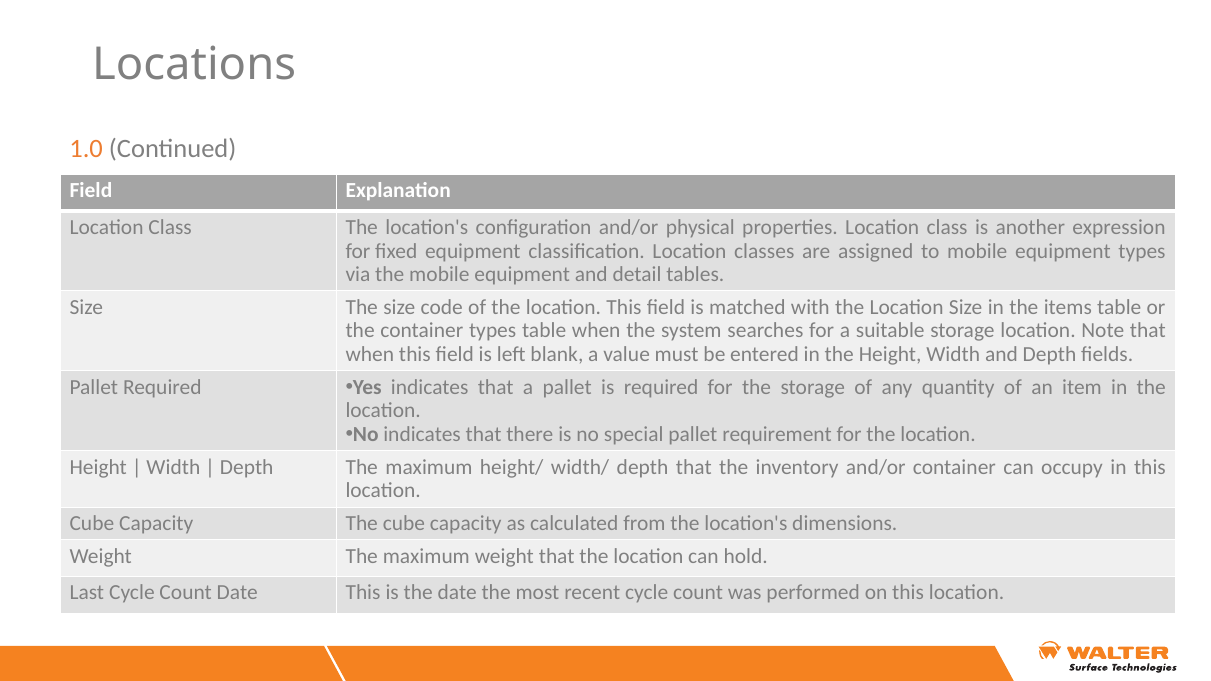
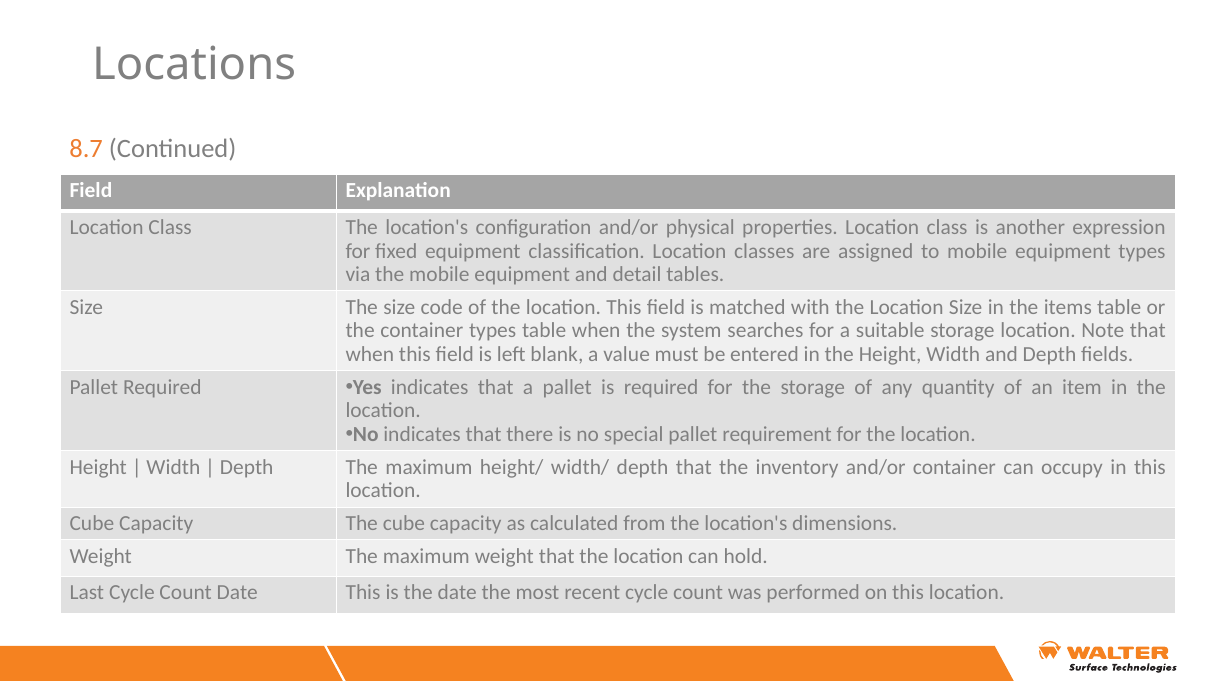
1.0: 1.0 -> 8.7
